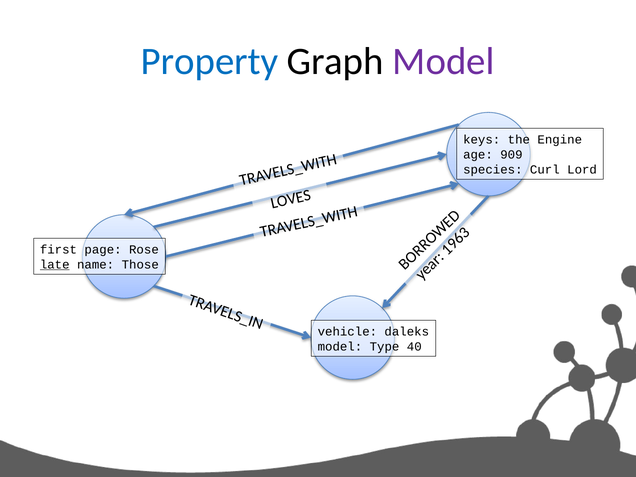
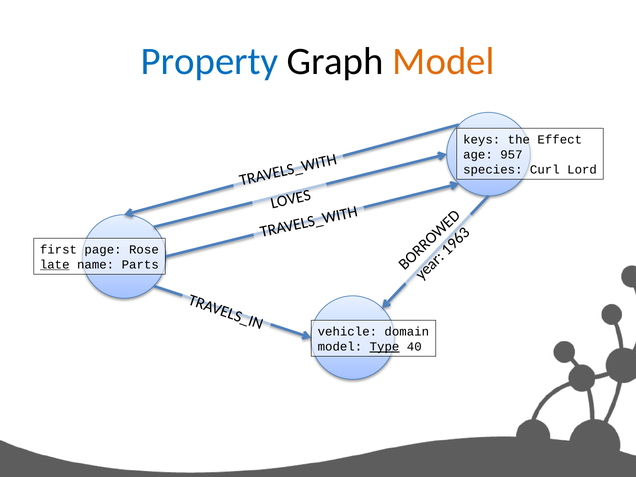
Model at (444, 62) colour: purple -> orange
Engine: Engine -> Effect
909: 909 -> 957
Those: Those -> Parts
daleks: daleks -> domain
Type underline: none -> present
